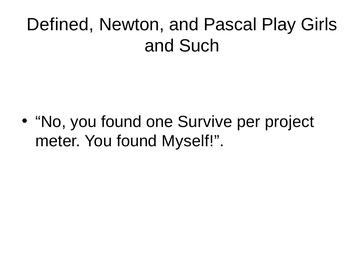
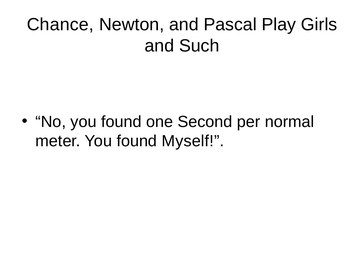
Defined: Defined -> Chance
Survive: Survive -> Second
project: project -> normal
